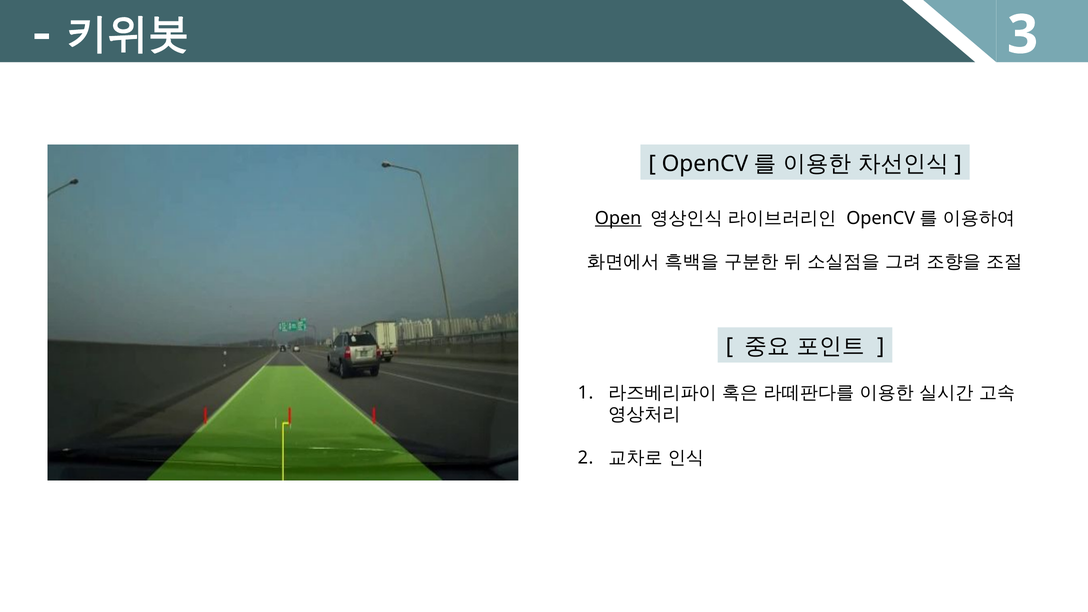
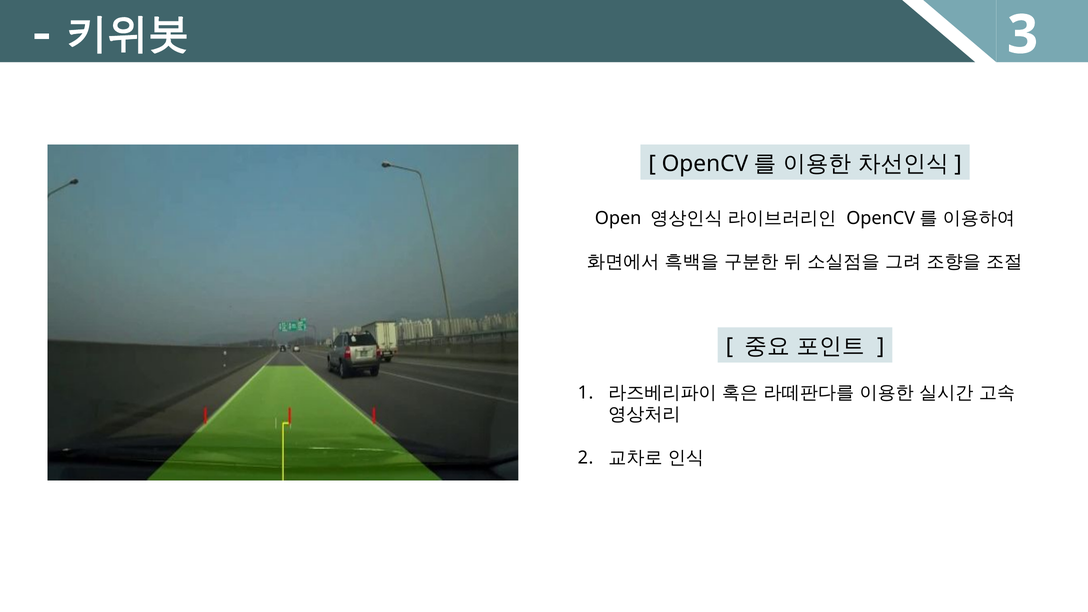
Open underline: present -> none
